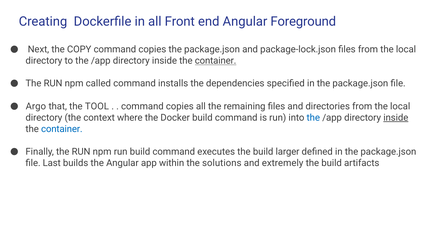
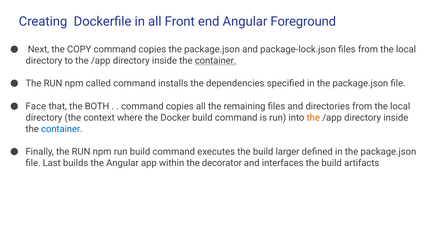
Argo: Argo -> Face
TOOL: TOOL -> BOTH
the at (313, 117) colour: blue -> orange
inside at (396, 117) underline: present -> none
solutions: solutions -> decorator
extremely: extremely -> interfaces
